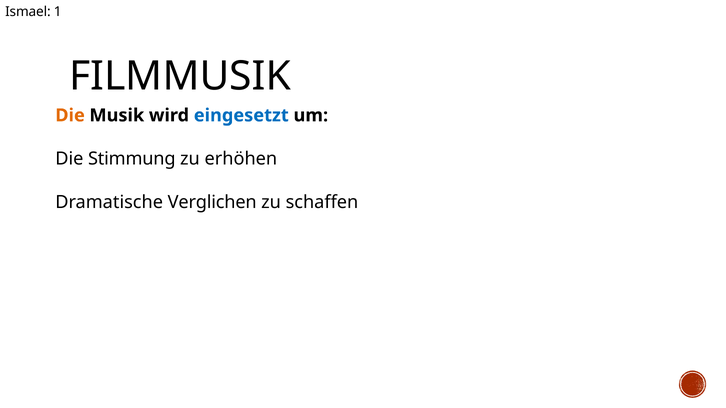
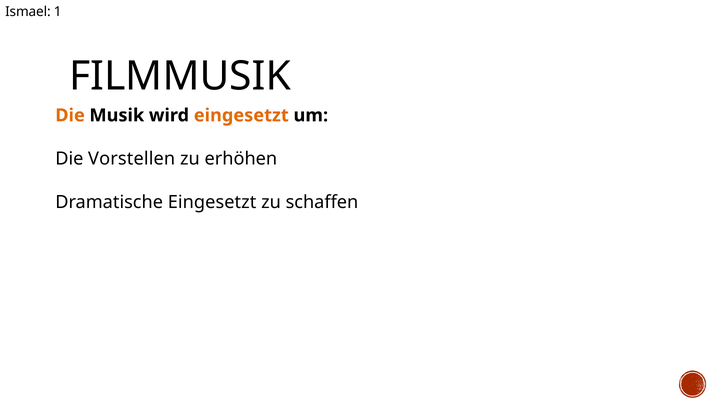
eingesetzt at (241, 115) colour: blue -> orange
Stimmung: Stimmung -> Vorstellen
Dramatische Verglichen: Verglichen -> Eingesetzt
